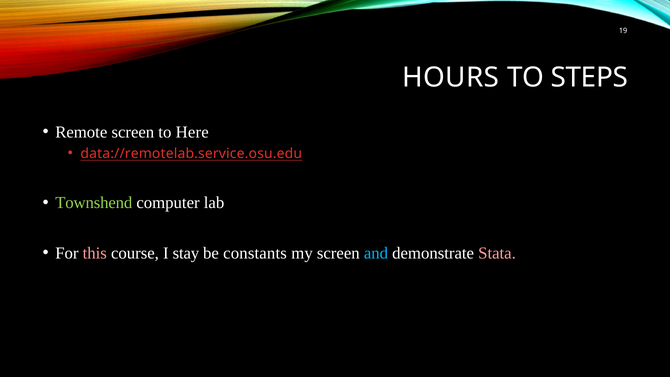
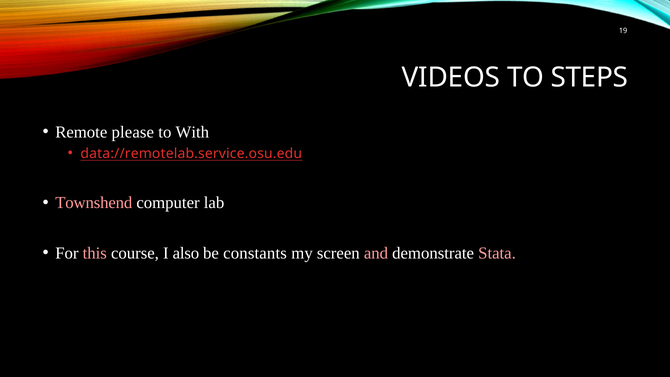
HOURS: HOURS -> VIDEOS
Remote screen: screen -> please
Here: Here -> With
Townshend colour: light green -> pink
stay: stay -> also
and colour: light blue -> pink
